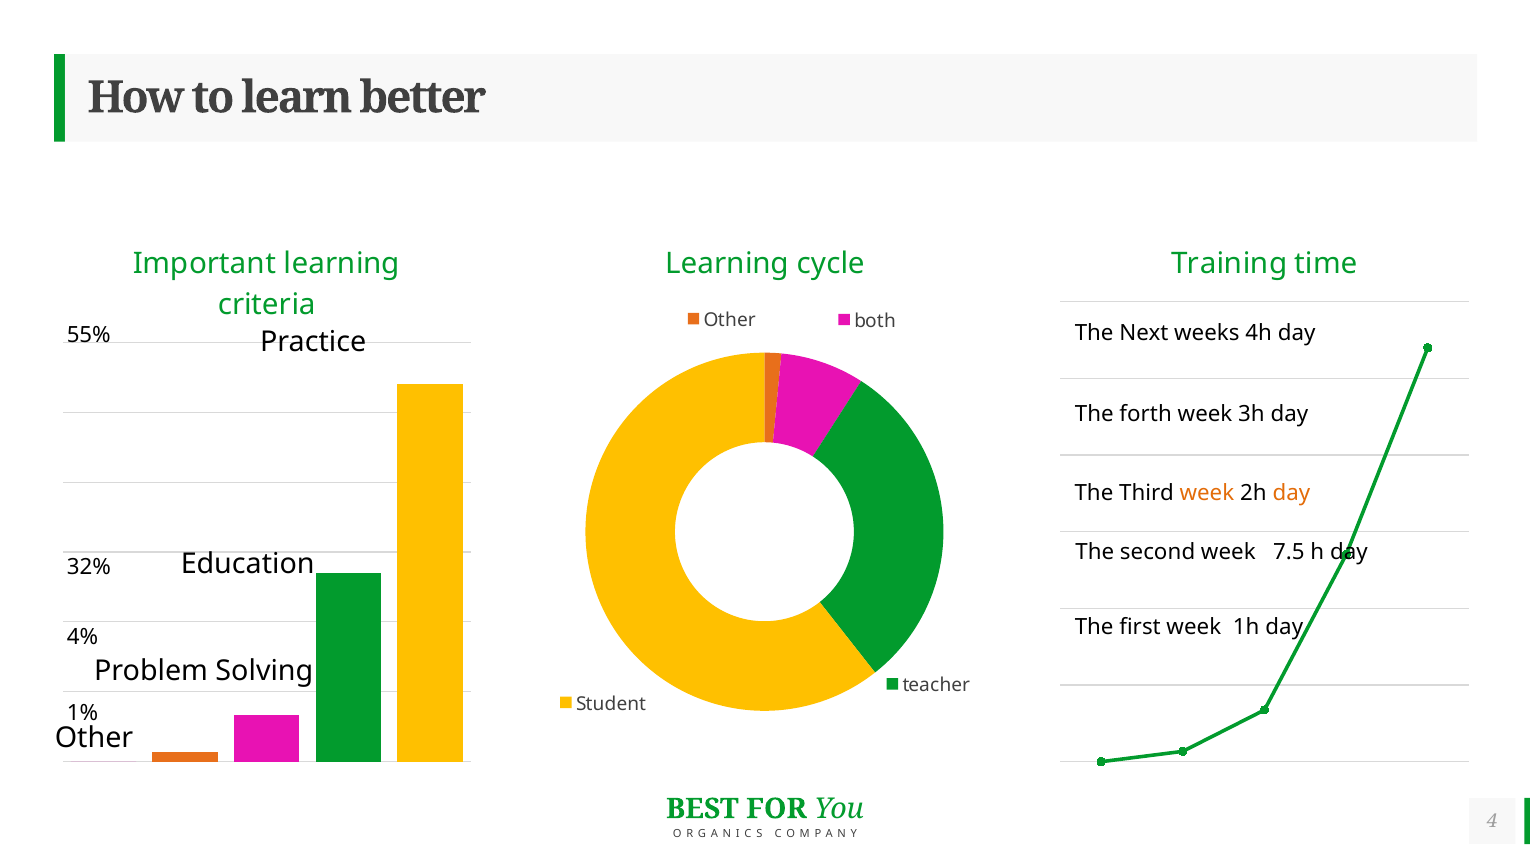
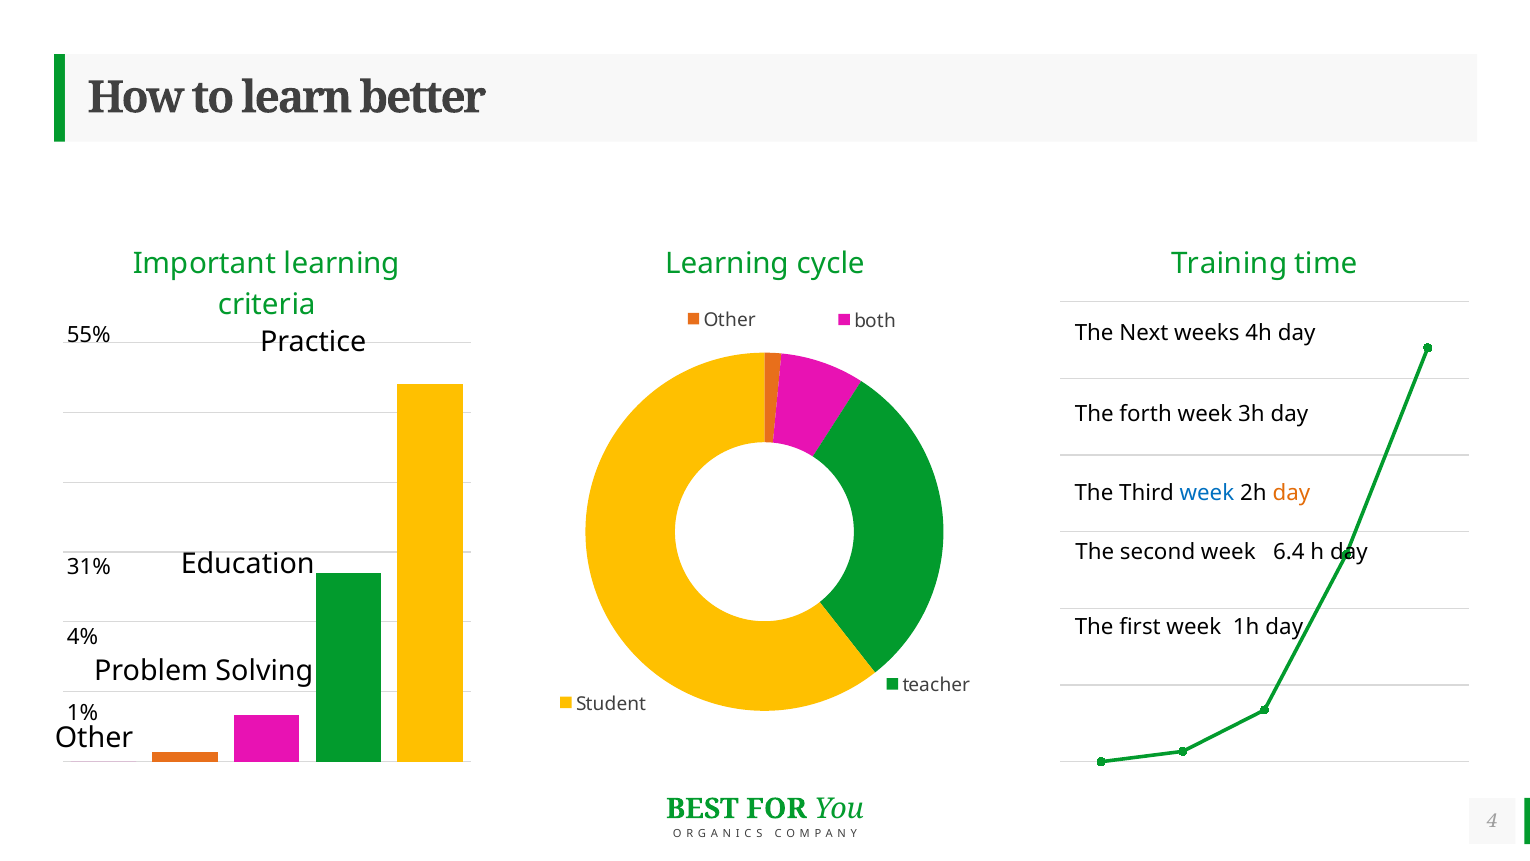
week at (1207, 493) colour: orange -> blue
7.5: 7.5 -> 6.4
32%: 32% -> 31%
